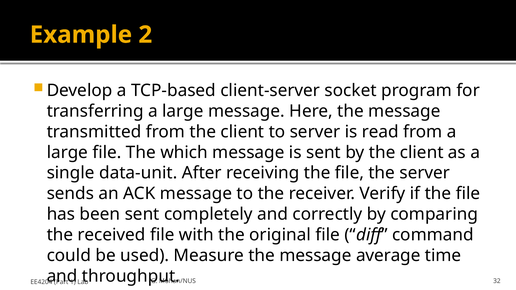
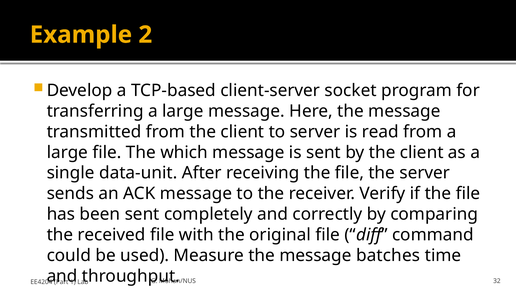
average: average -> batches
